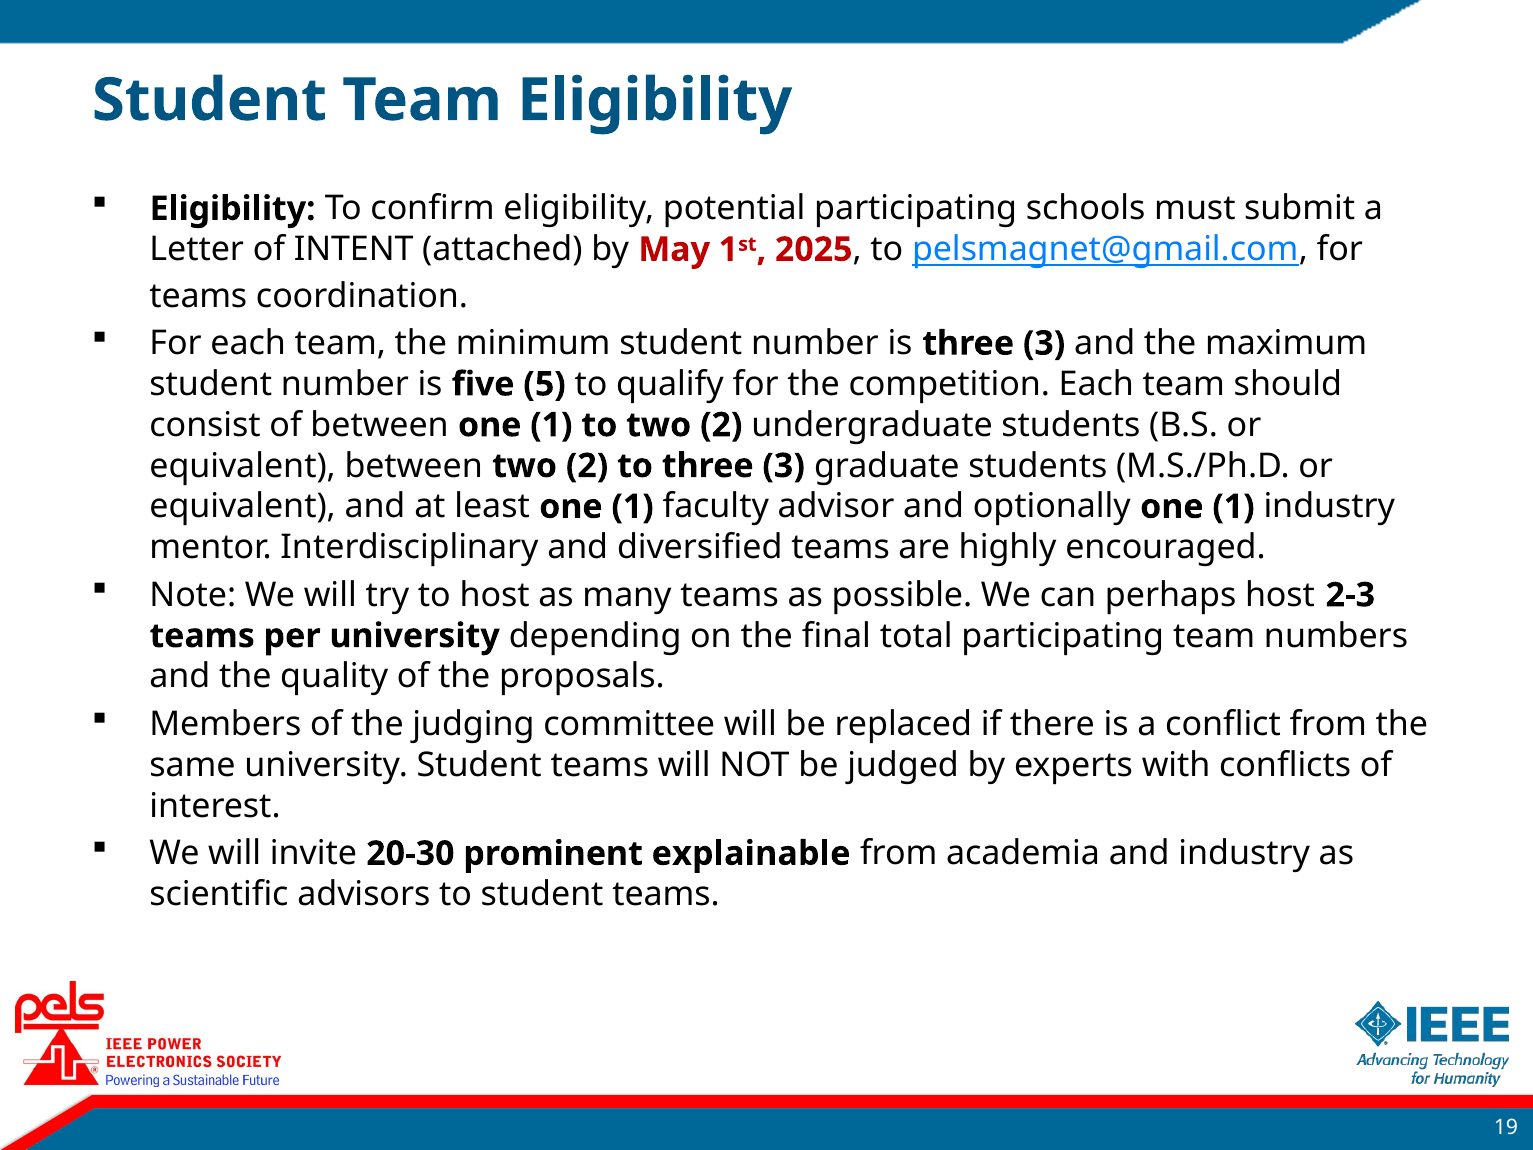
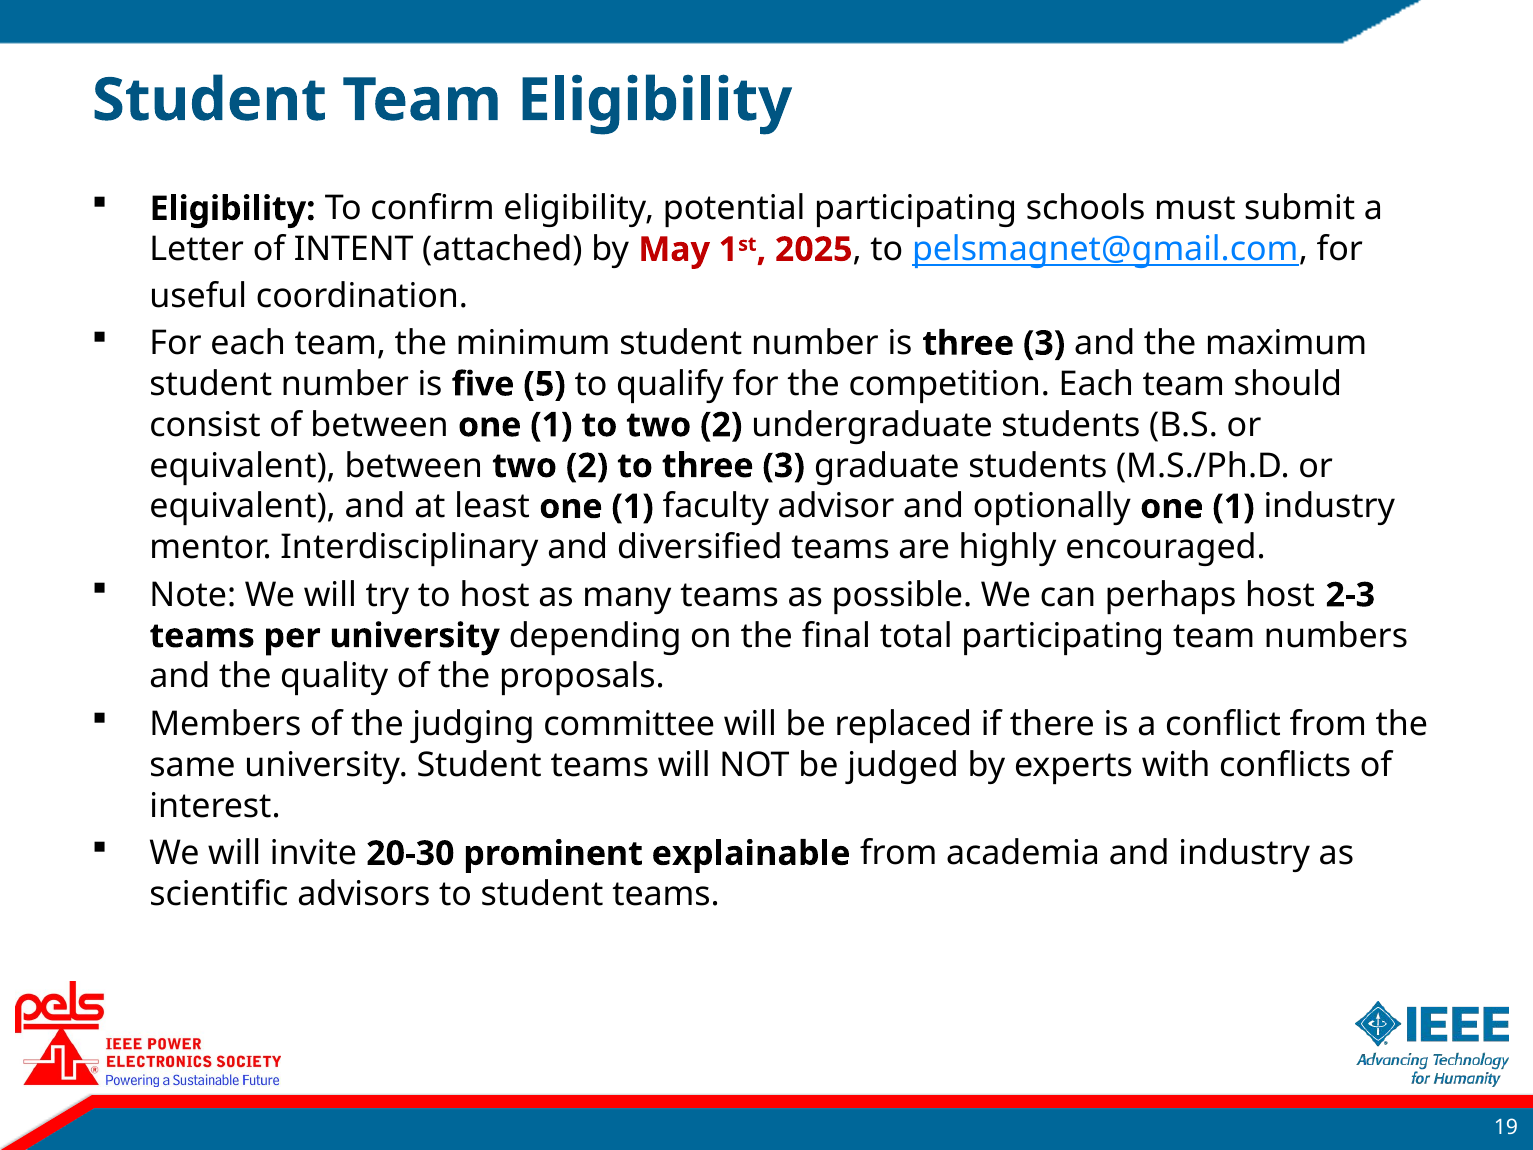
teams at (198, 296): teams -> useful
